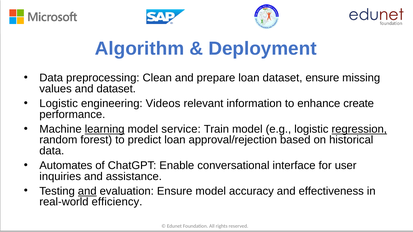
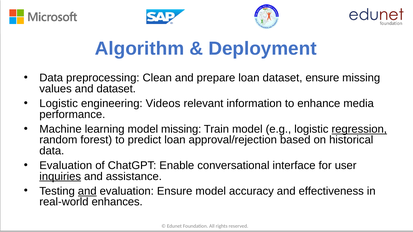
create: create -> media
learning underline: present -> none
model service: service -> missing
Automates at (66, 166): Automates -> Evaluation
inquiries underline: none -> present
efficiency: efficiency -> enhances
